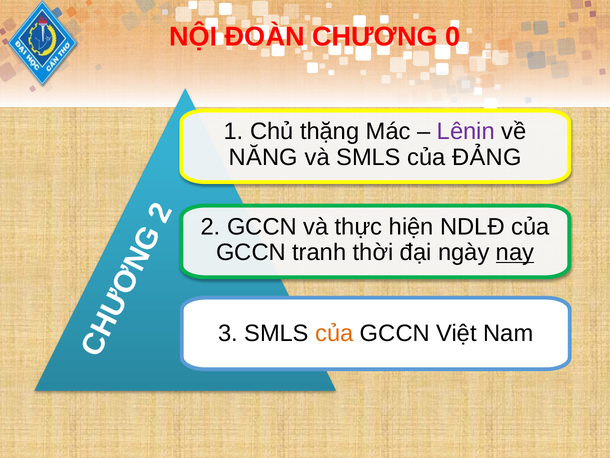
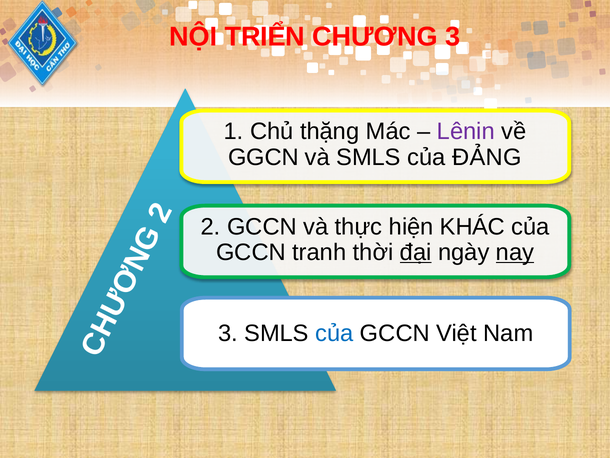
ĐOÀN: ĐOÀN -> TRIỂN
CHƯƠNG 0: 0 -> 3
NĂNG: NĂNG -> GGCN
NDLĐ: NDLĐ -> KHÁC
đại underline: none -> present
của at (334, 333) colour: orange -> blue
